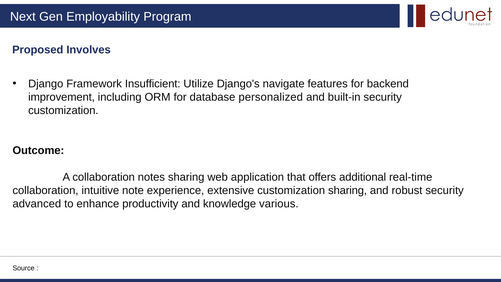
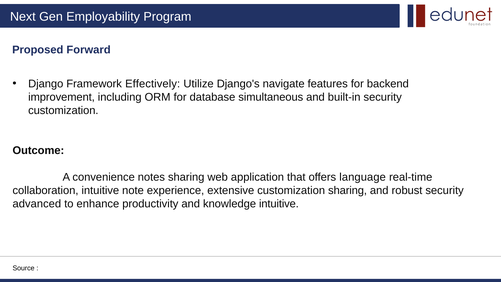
Involves: Involves -> Forward
Insufficient: Insufficient -> Effectively
personalized: personalized -> simultaneous
A collaboration: collaboration -> convenience
additional: additional -> language
knowledge various: various -> intuitive
